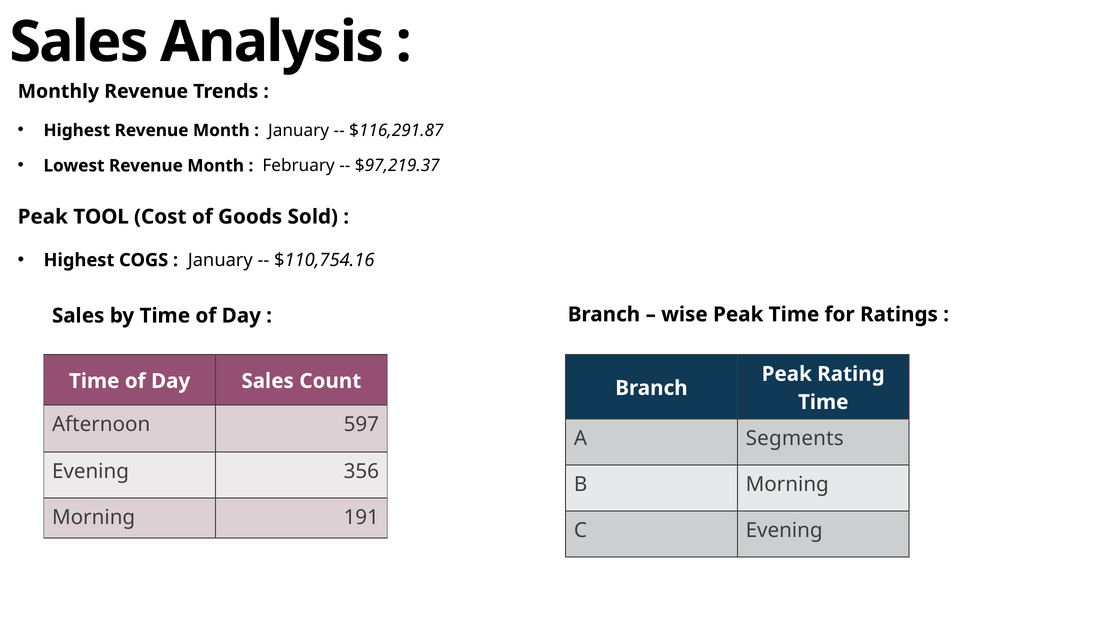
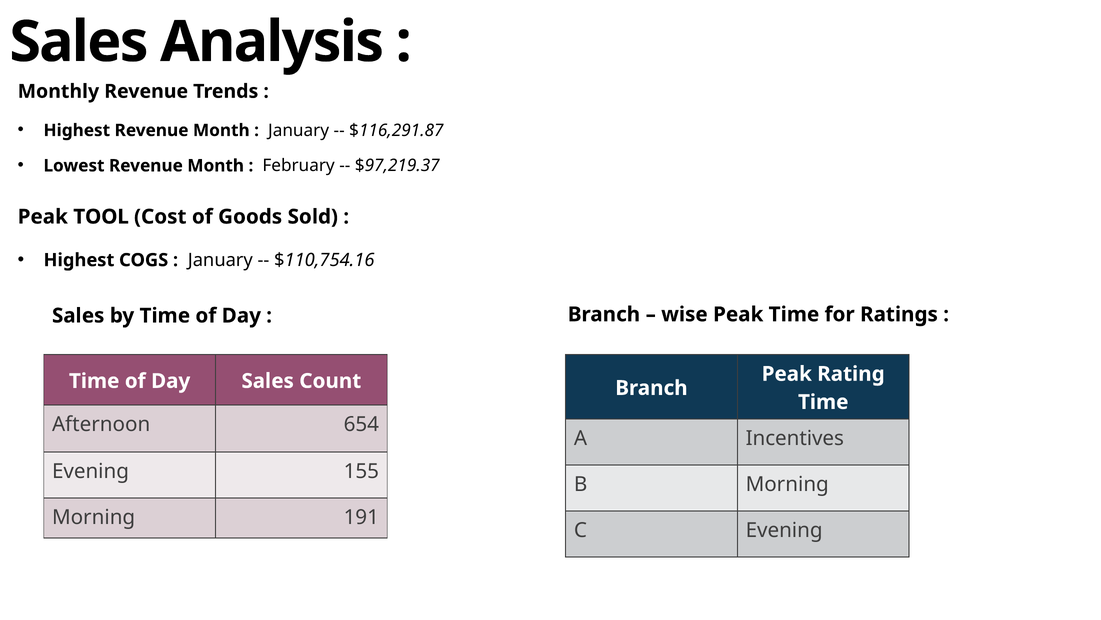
597: 597 -> 654
Segments: Segments -> Incentives
356: 356 -> 155
